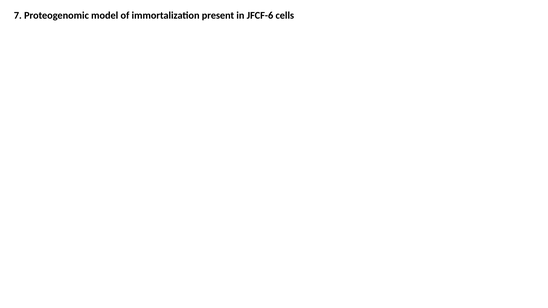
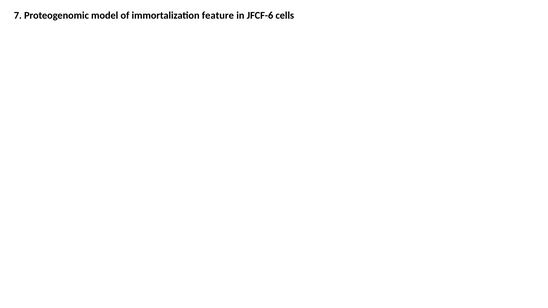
present: present -> feature
